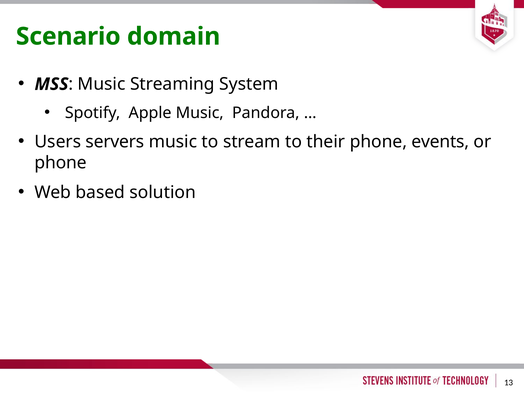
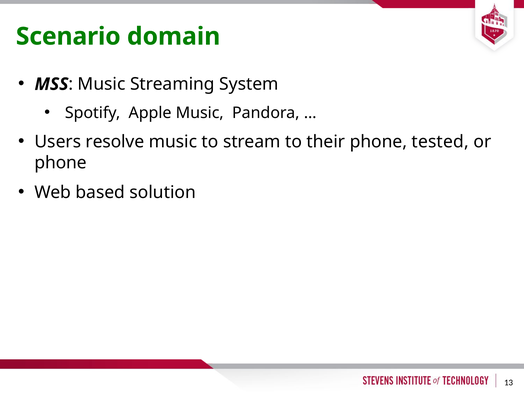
servers: servers -> resolve
events: events -> tested
